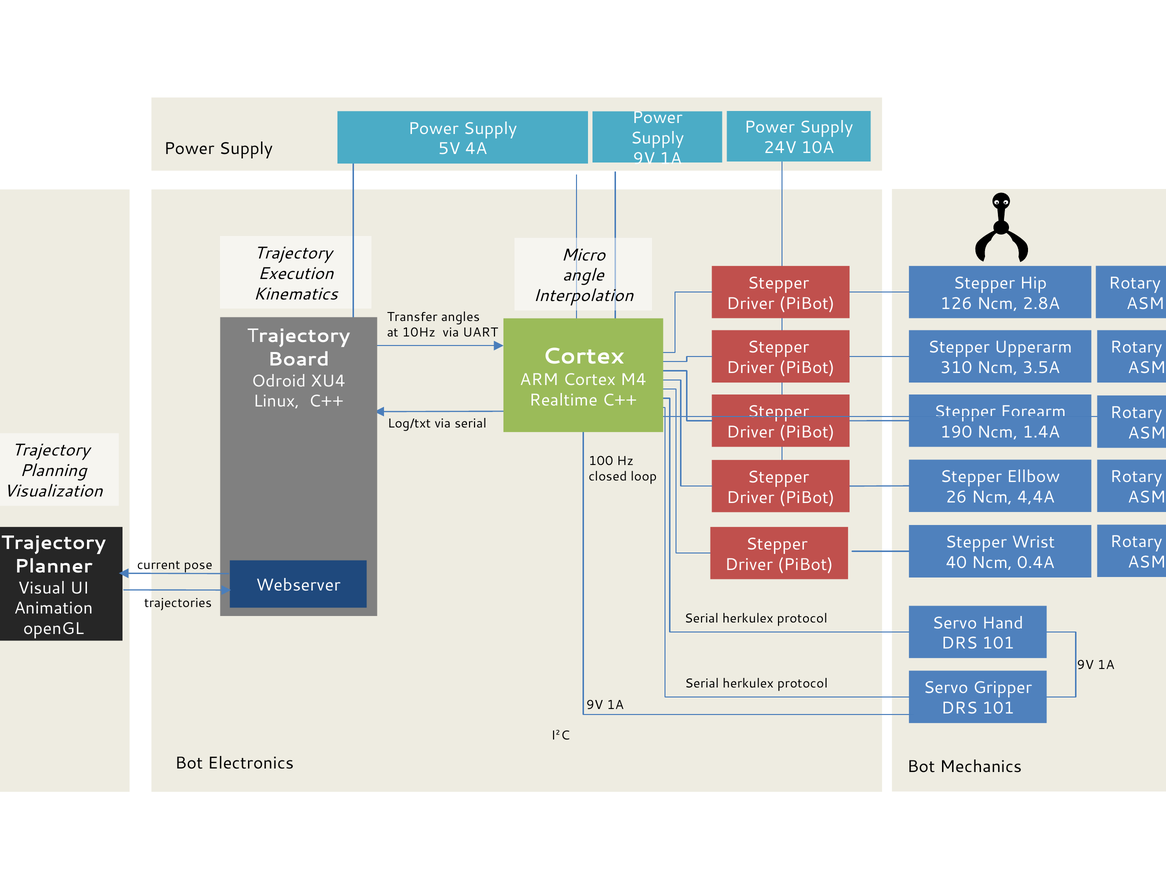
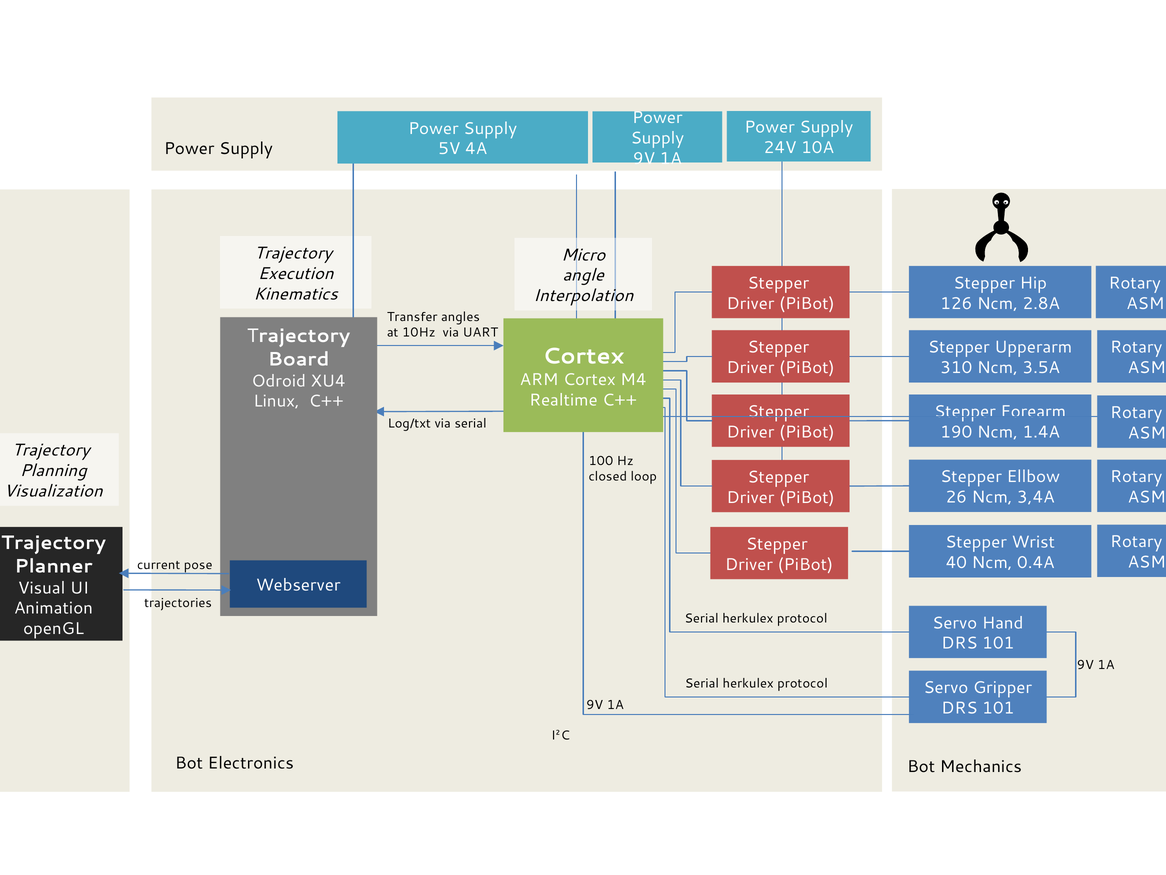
4,4A: 4,4A -> 3,4A
